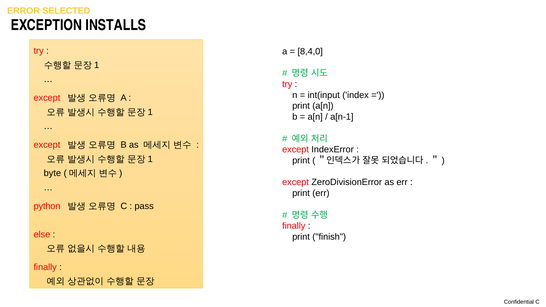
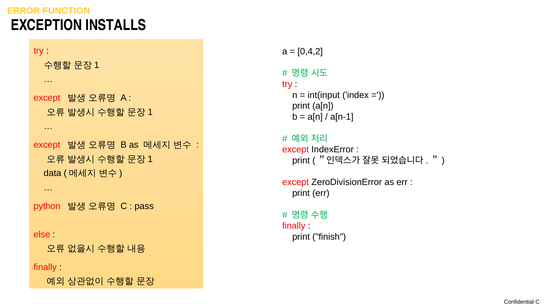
SELECTED: SELECTED -> FUNCTION
8,4,0: 8,4,0 -> 0,4,2
byte: byte -> data
